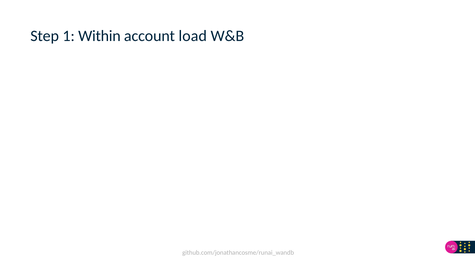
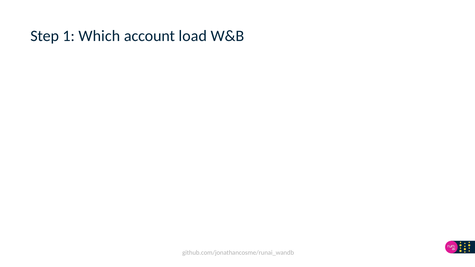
Within: Within -> Which
